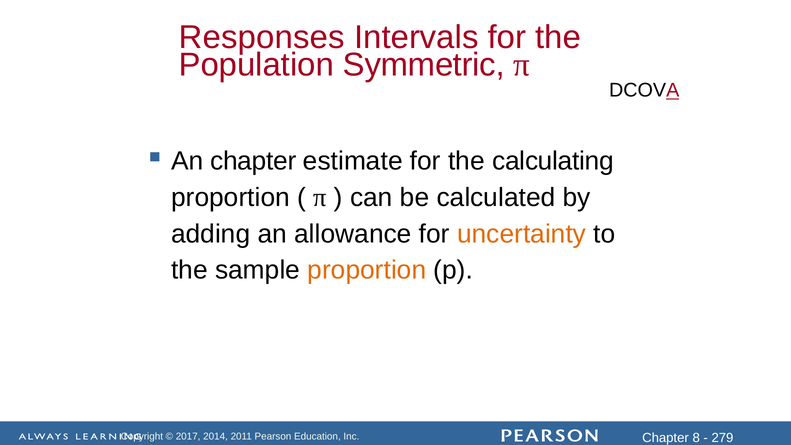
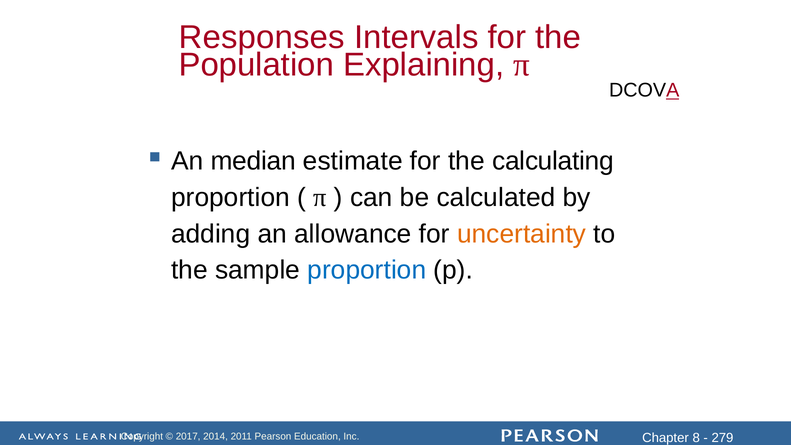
Symmetric: Symmetric -> Explaining
An chapter: chapter -> median
proportion at (367, 270) colour: orange -> blue
